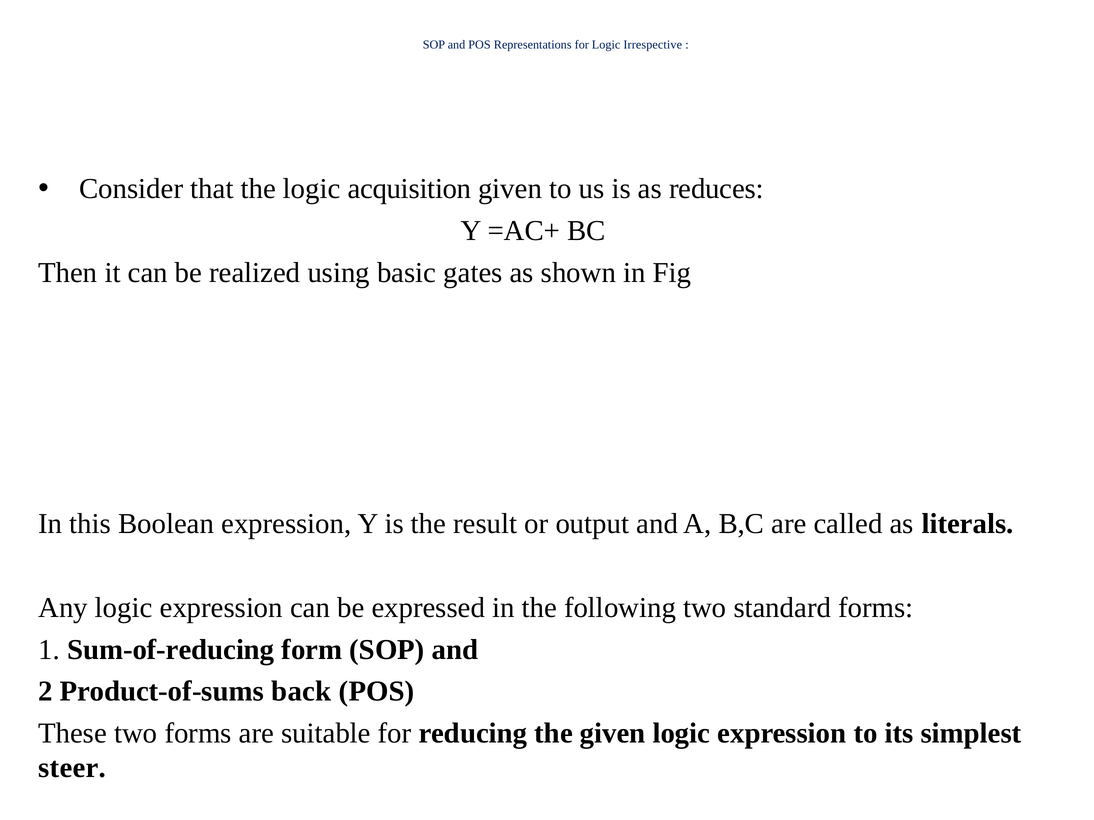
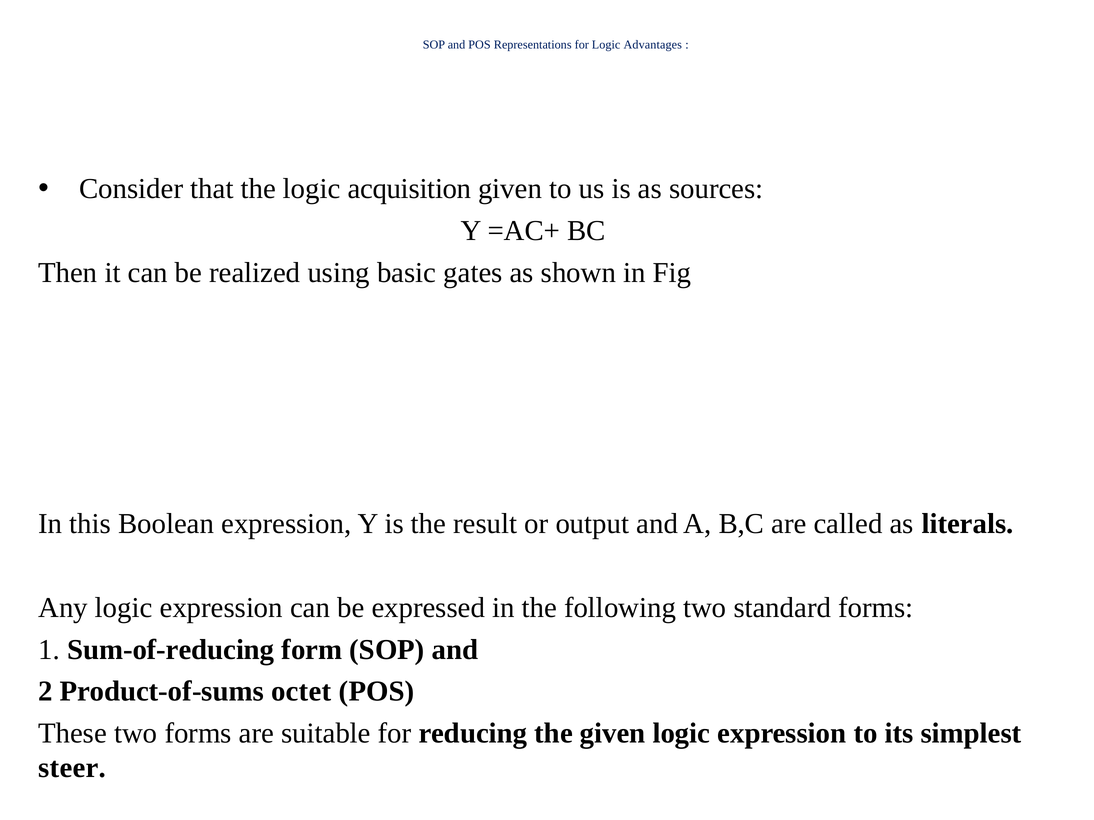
Irrespective: Irrespective -> Advantages
reduces: reduces -> sources
back: back -> octet
